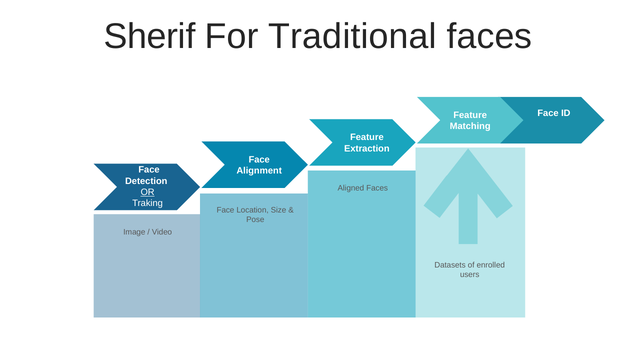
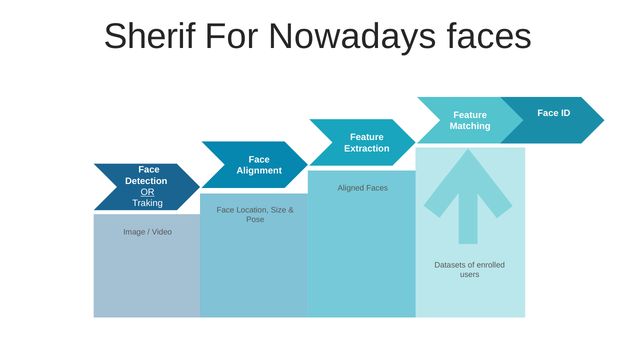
Traditional: Traditional -> Nowadays
